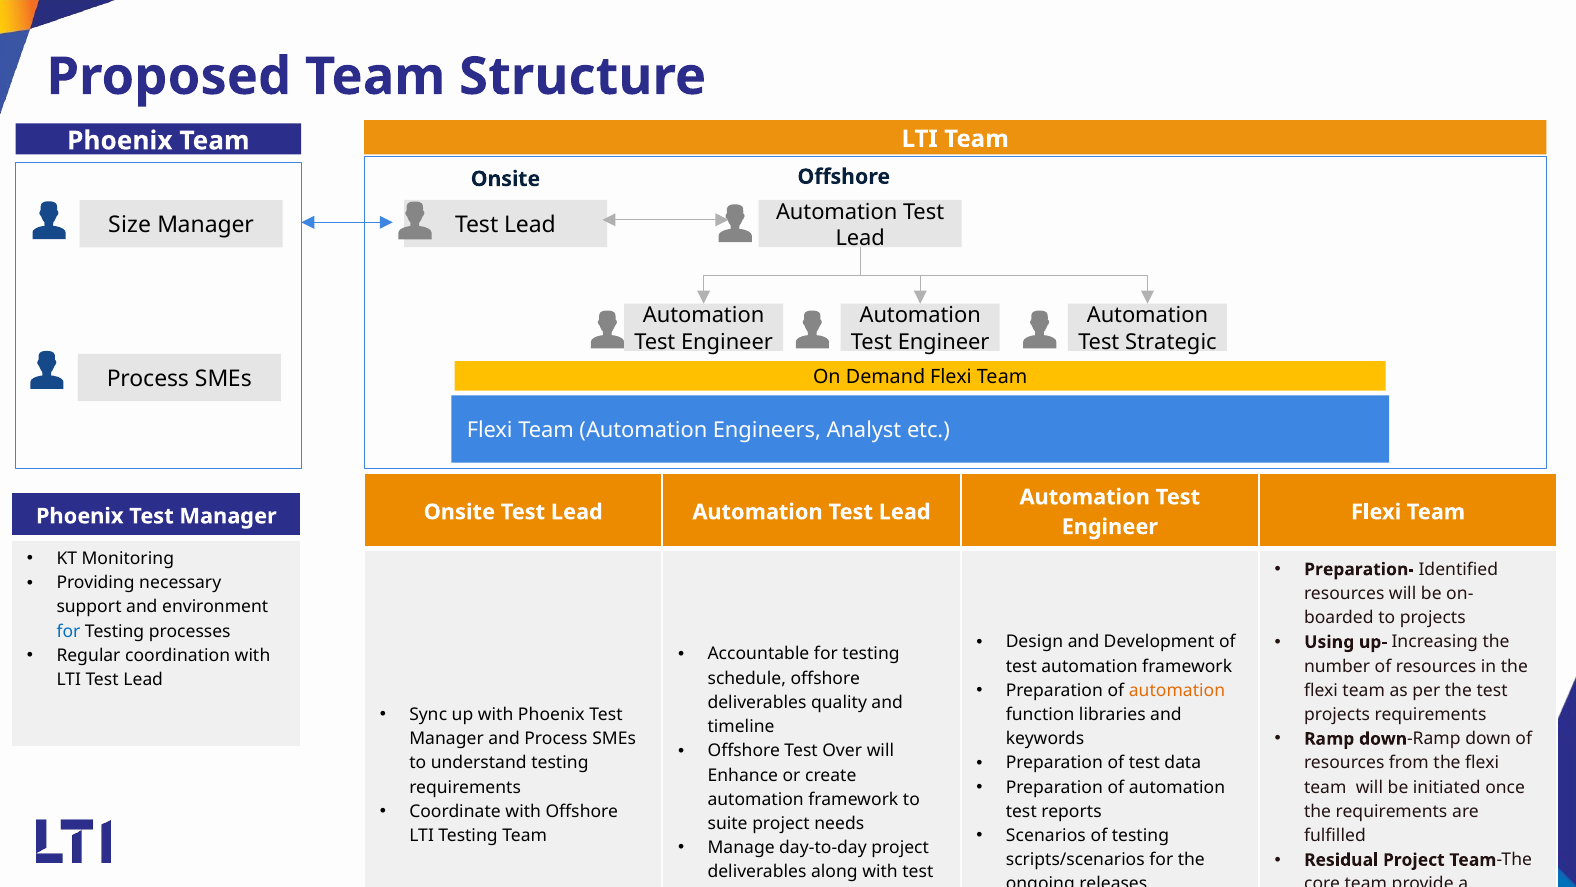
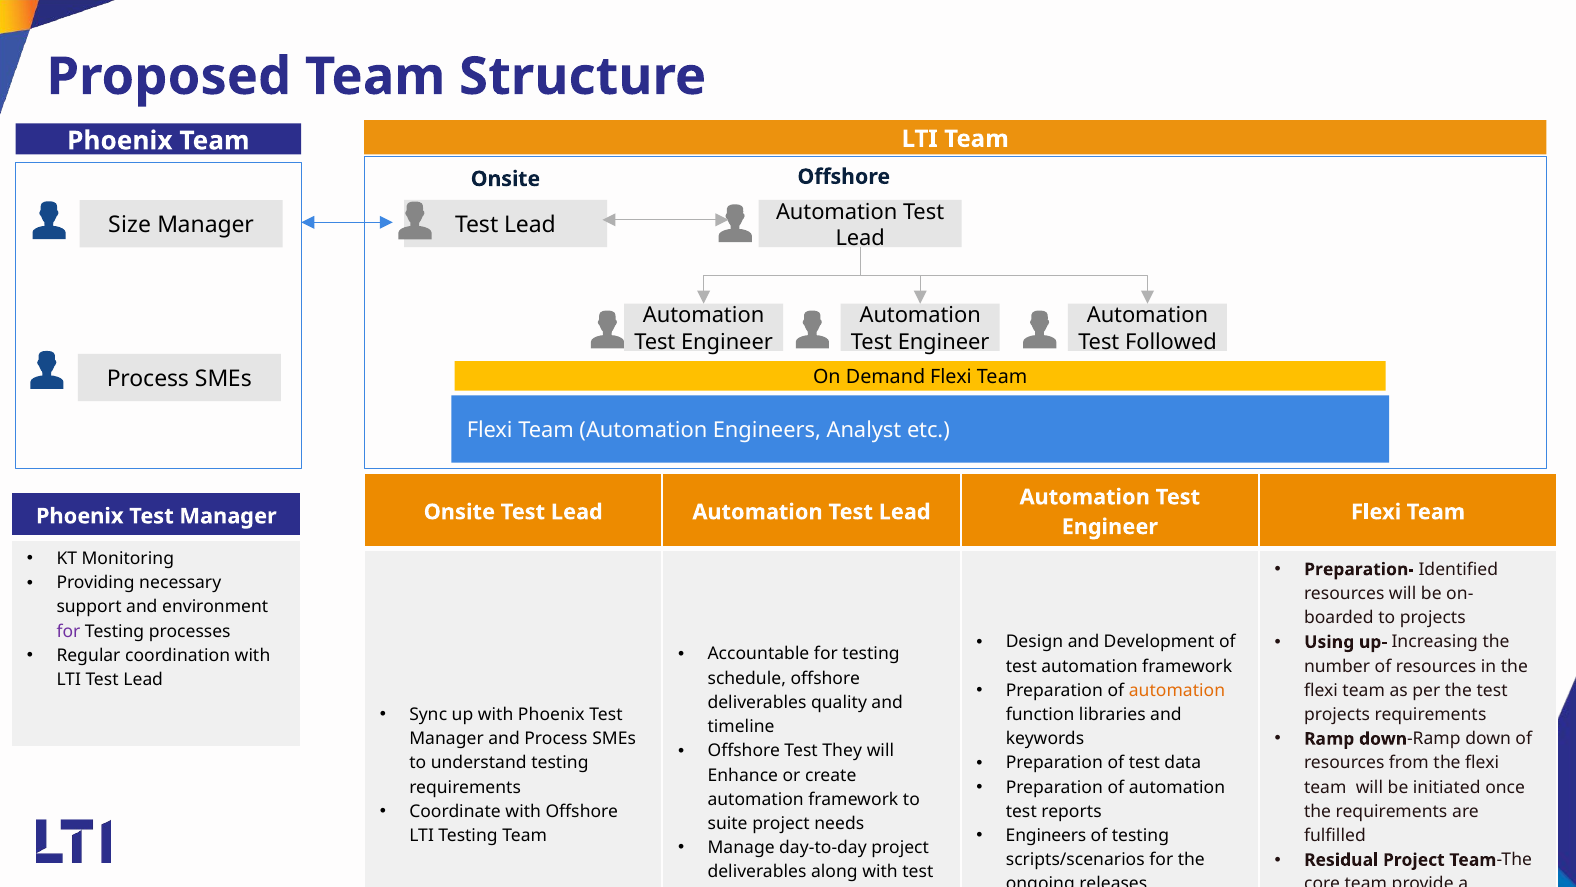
Strategic: Strategic -> Followed
for at (68, 631) colour: blue -> purple
Over: Over -> They
Scenarios at (1046, 835): Scenarios -> Engineers
